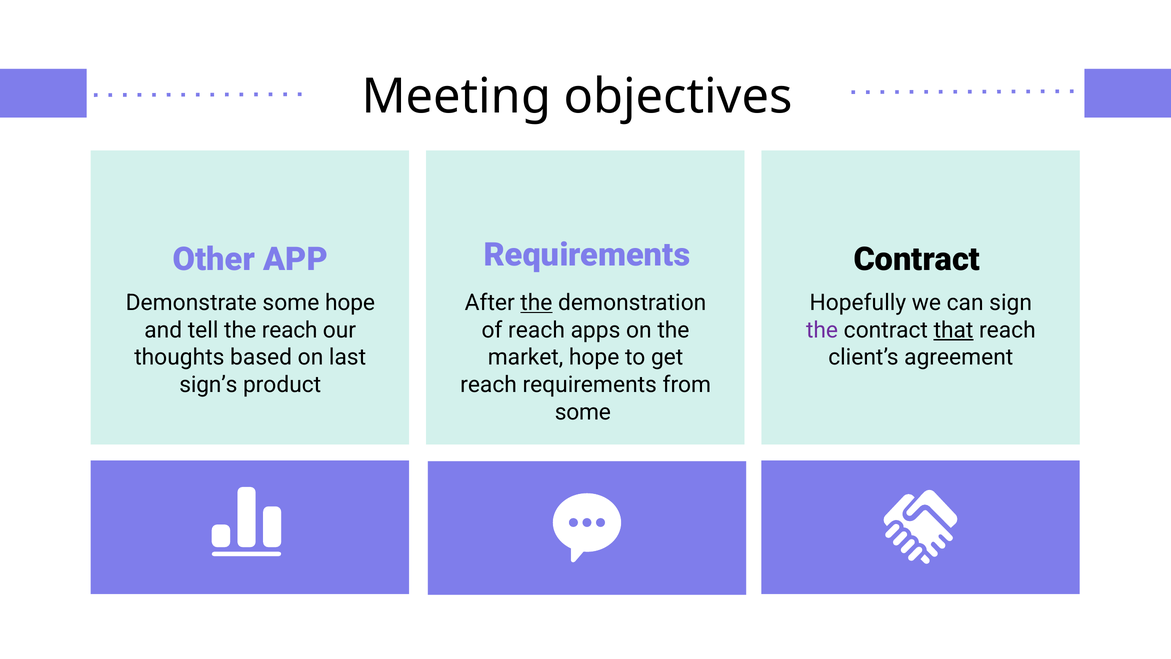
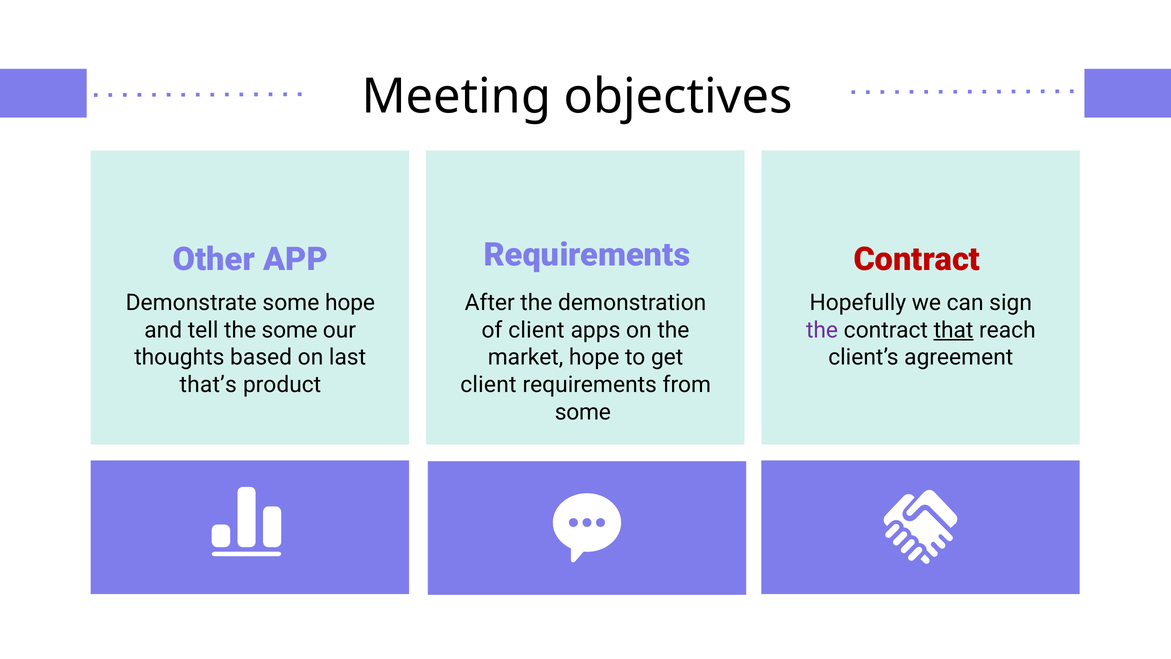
Contract at (917, 259) colour: black -> red
the at (536, 303) underline: present -> none
the reach: reach -> some
of reach: reach -> client
sign’s: sign’s -> that’s
reach at (488, 385): reach -> client
